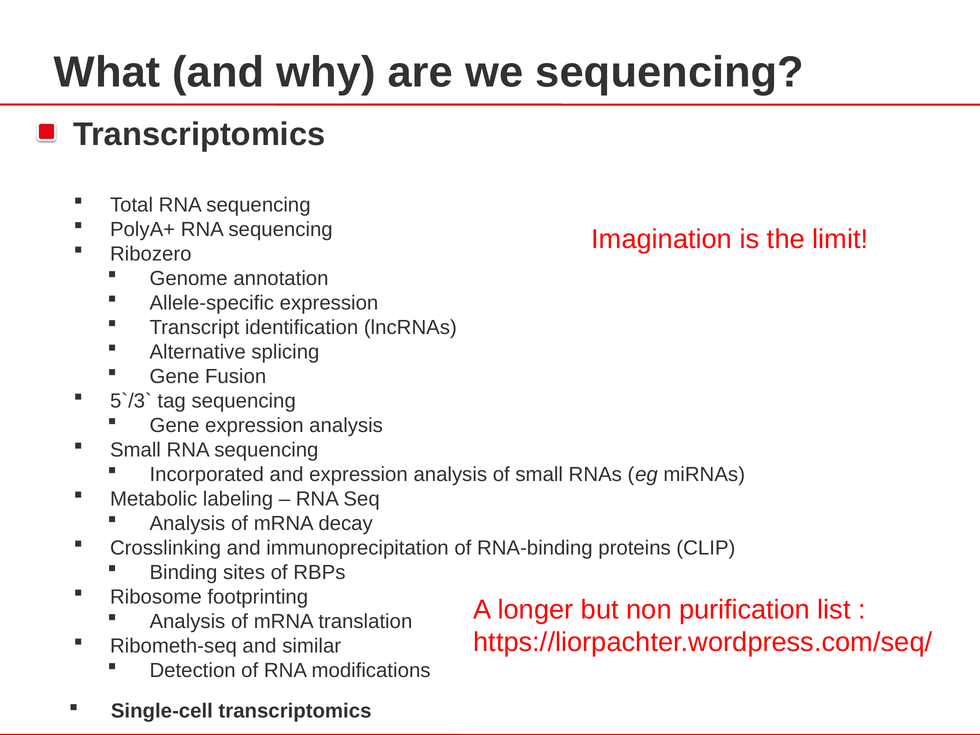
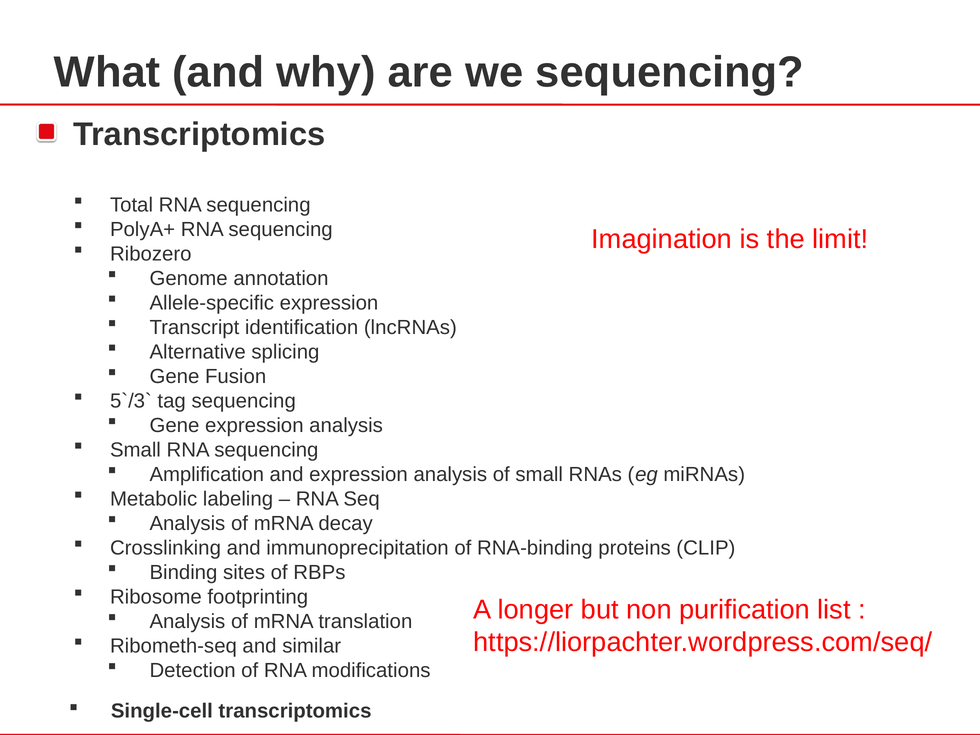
Incorporated: Incorporated -> Amplification
